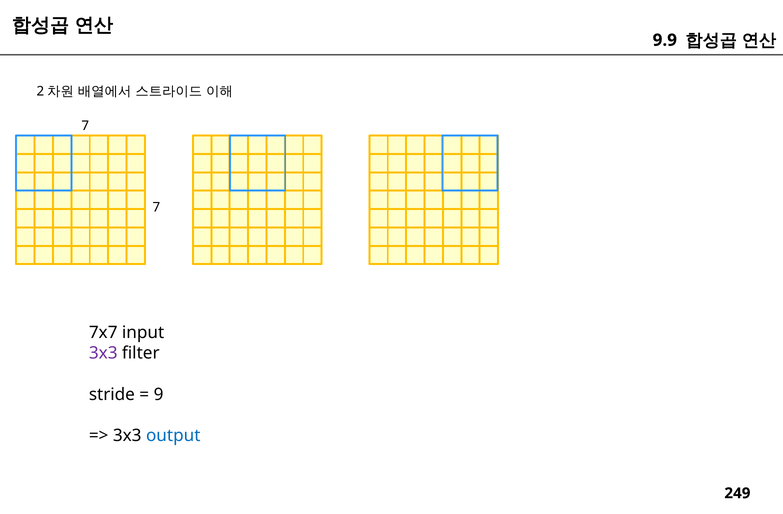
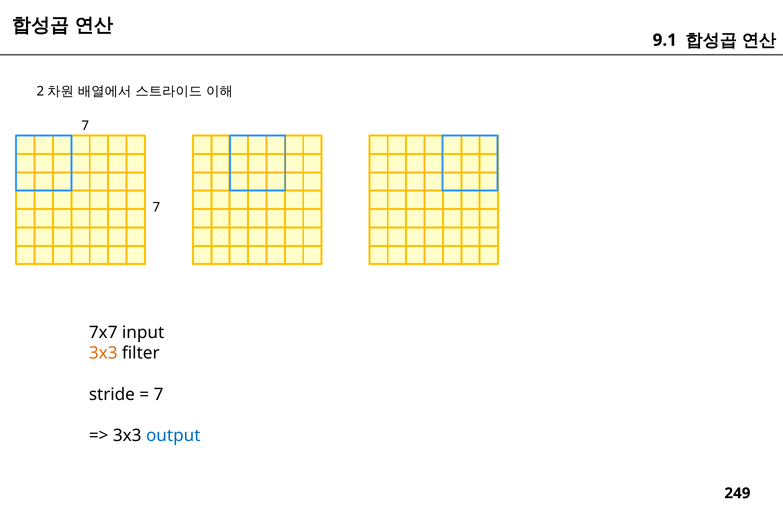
9.9: 9.9 -> 9.1
3x3 at (103, 353) colour: purple -> orange
9 at (159, 395): 9 -> 7
